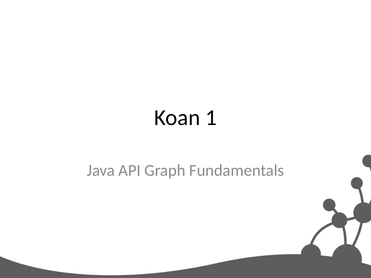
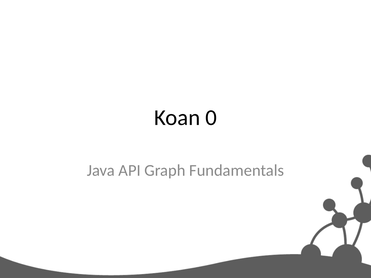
1: 1 -> 0
